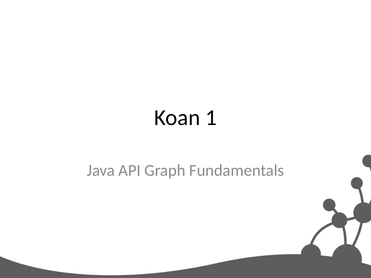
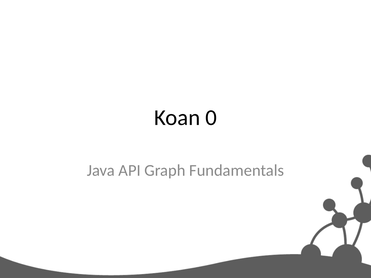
1: 1 -> 0
